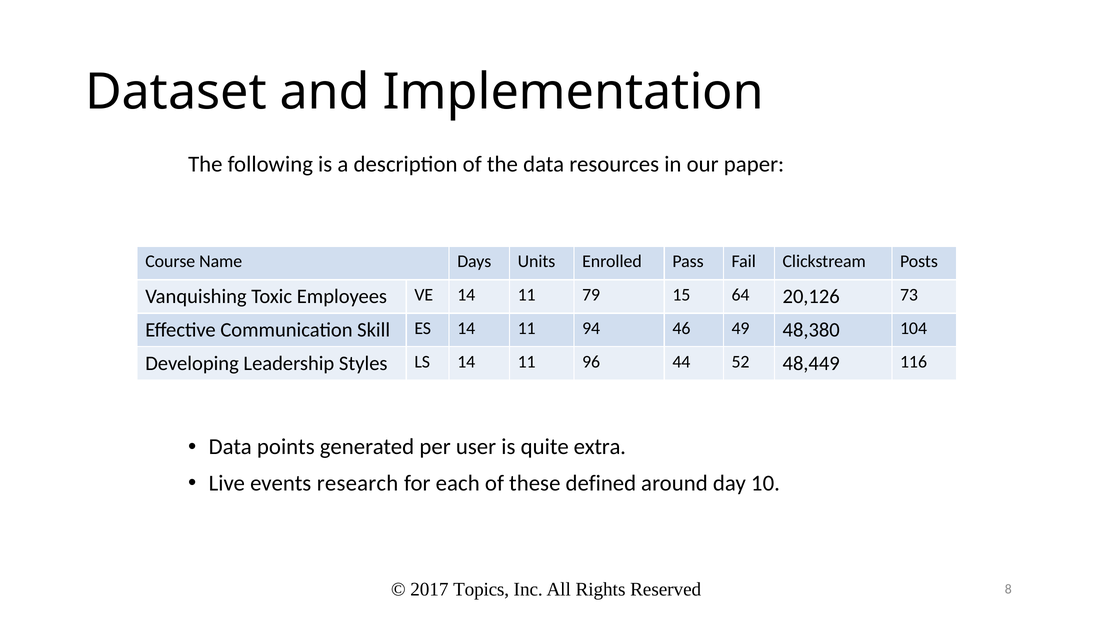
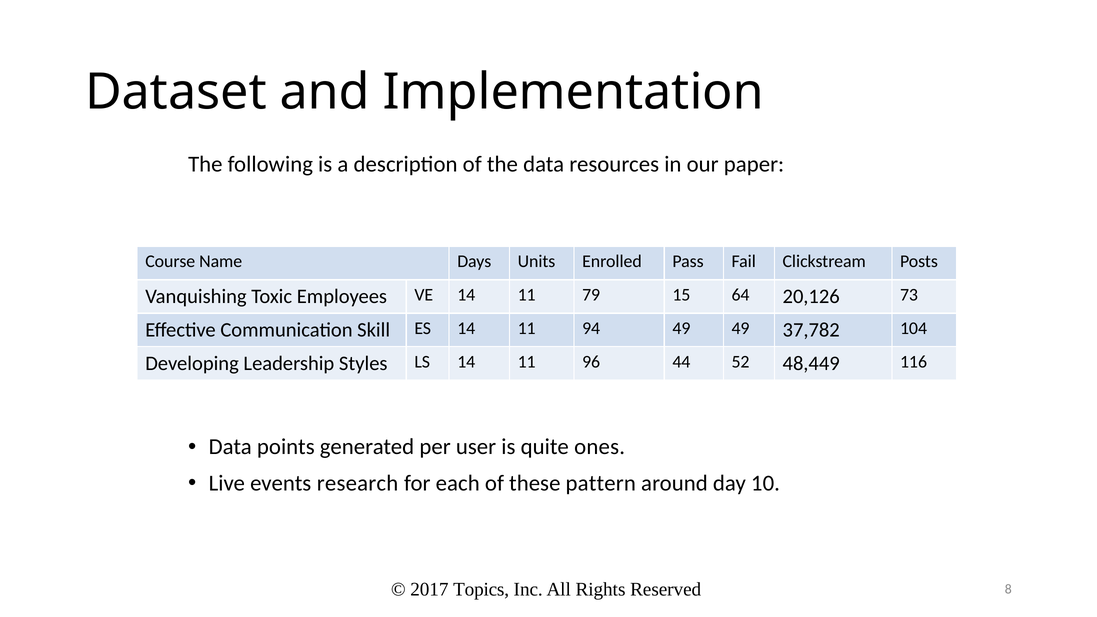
94 46: 46 -> 49
48,380: 48,380 -> 37,782
extra: extra -> ones
defined: defined -> pattern
